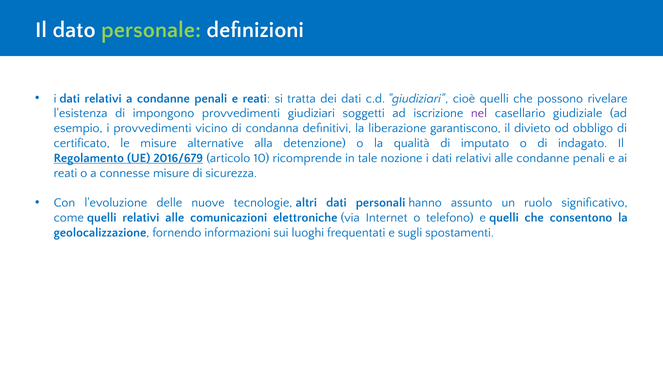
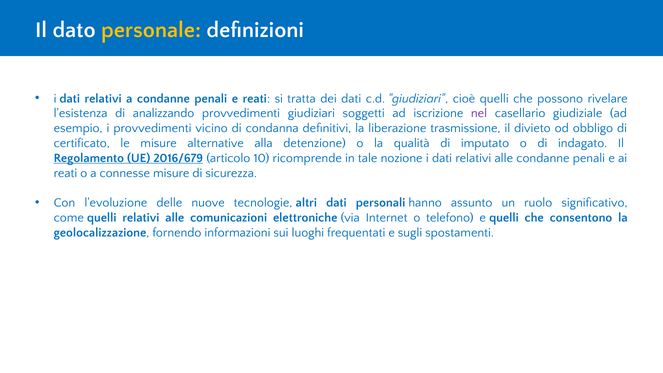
personale colour: light green -> yellow
impongono: impongono -> analizzando
garantiscono: garantiscono -> trasmissione
